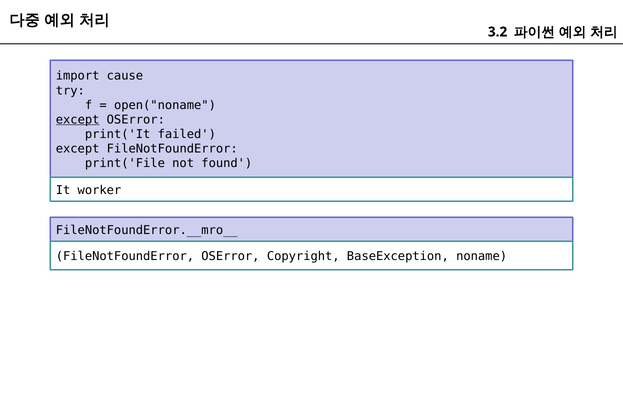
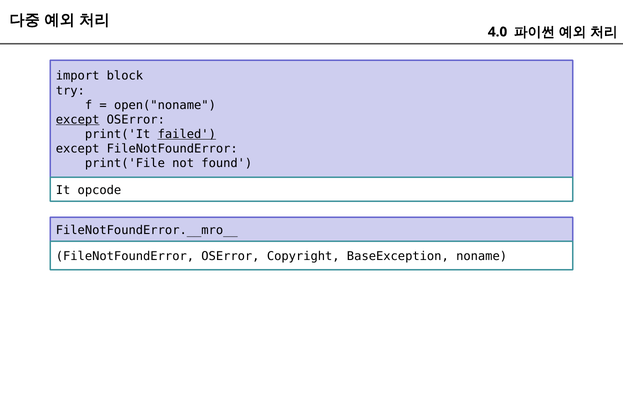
3.2: 3.2 -> 4.0
cause: cause -> block
failed underline: none -> present
worker: worker -> opcode
